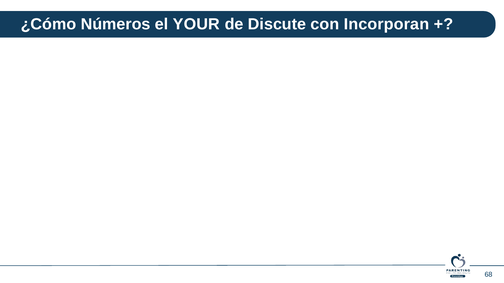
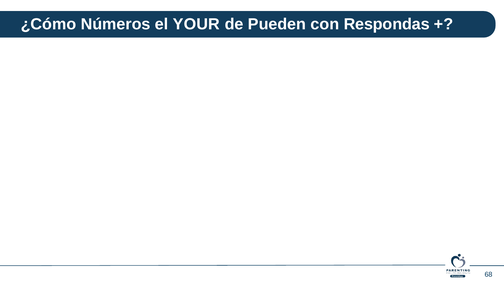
Discute: Discute -> Pueden
Incorporan: Incorporan -> Respondas
